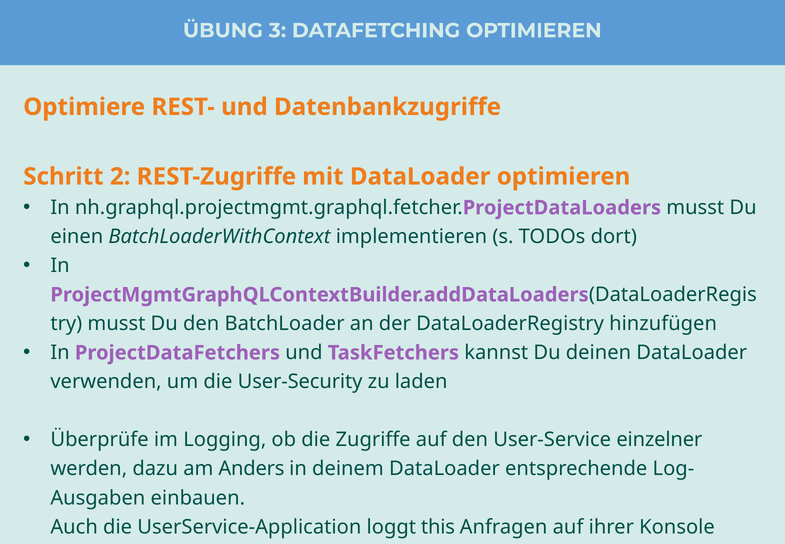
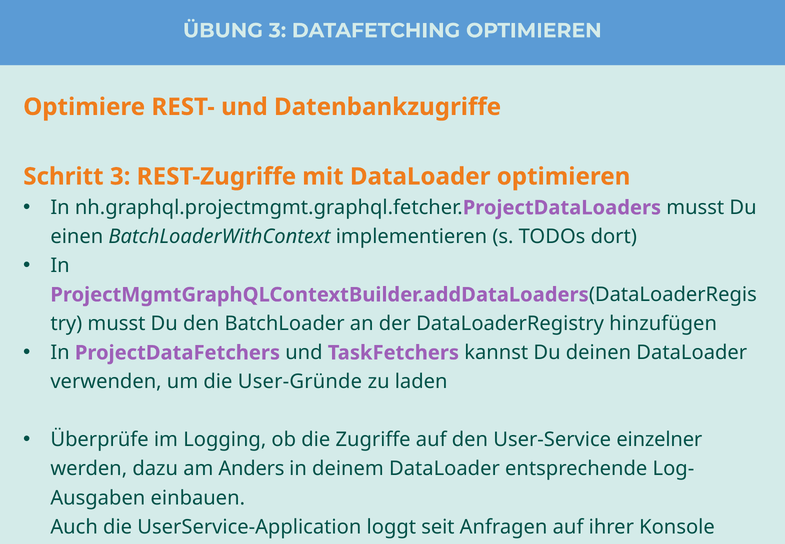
Schritt 2: 2 -> 3
User-Security: User-Security -> User-Gründe
this: this -> seit
